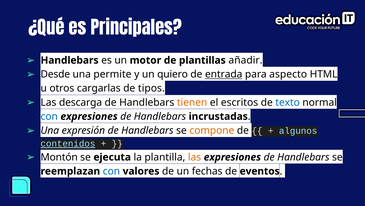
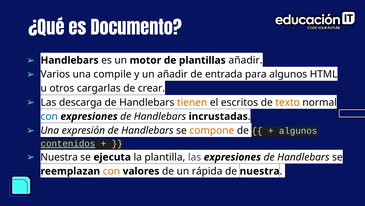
Principales: Principales -> Documento
Desde: Desde -> Varios
permite: permite -> compile
un quiero: quiero -> añadir
entrada underline: present -> none
para aspecto: aspecto -> algunos
tipos: tipos -> crear
texto colour: blue -> orange
Montón at (59, 157): Montón -> Nuestra
las at (195, 157) colour: orange -> purple
con at (111, 171) colour: blue -> orange
fechas: fechas -> rápida
de eventos: eventos -> nuestra
